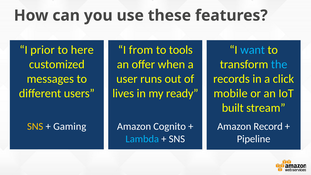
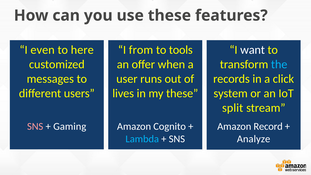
prior: prior -> even
want colour: light blue -> white
my ready: ready -> these
mobile: mobile -> system
built: built -> split
SNS at (35, 126) colour: yellow -> pink
Pipeline: Pipeline -> Analyze
